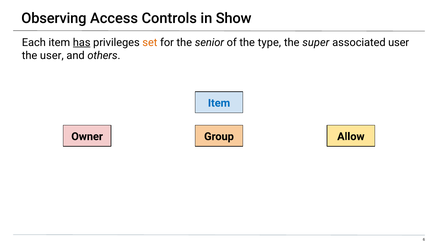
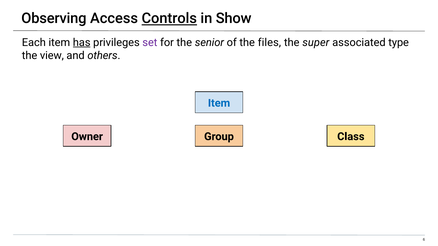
Controls underline: none -> present
set colour: orange -> purple
type: type -> files
associated user: user -> type
the user: user -> view
Allow: Allow -> Class
